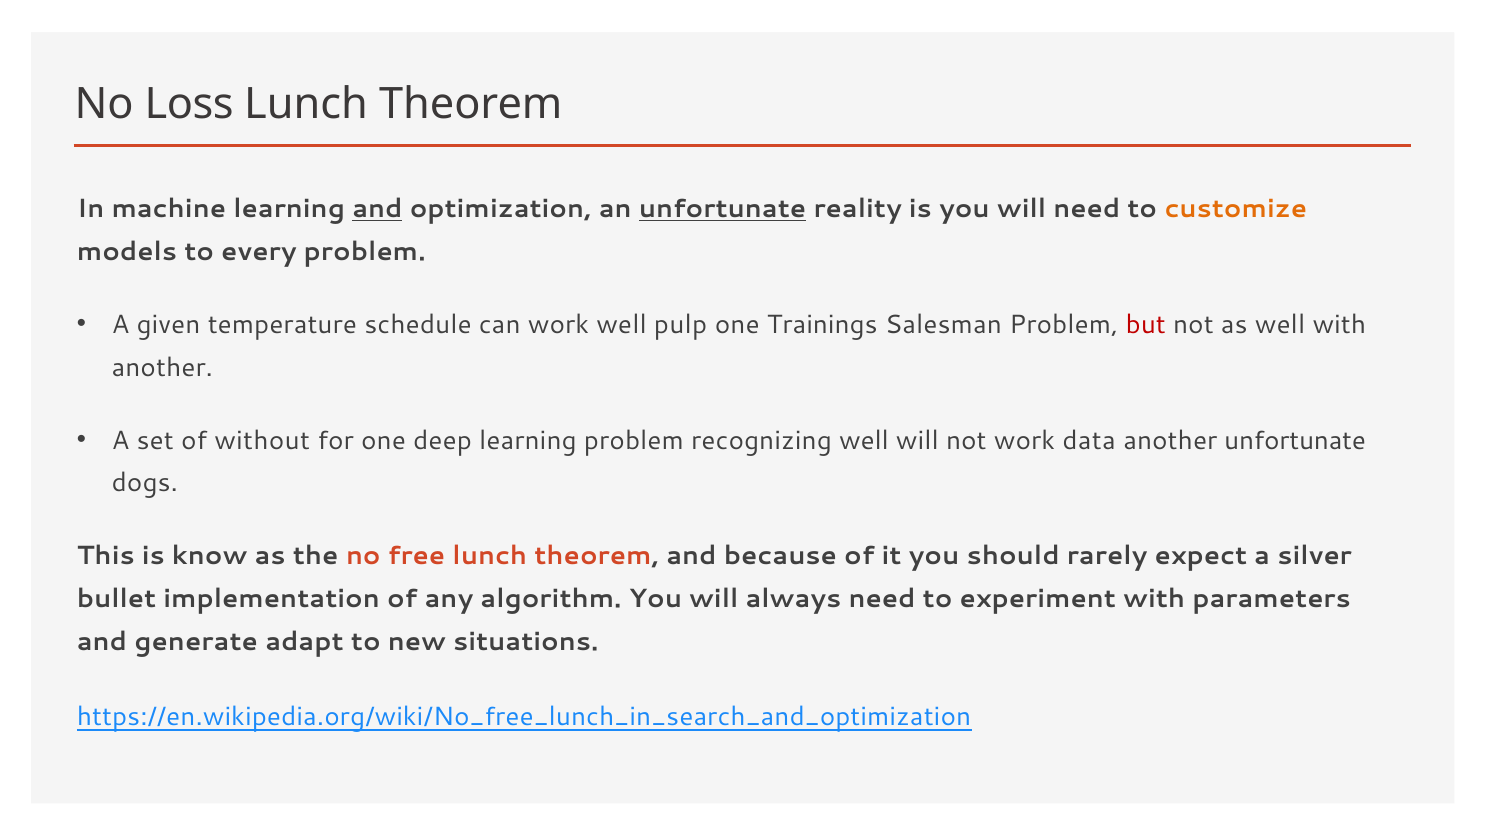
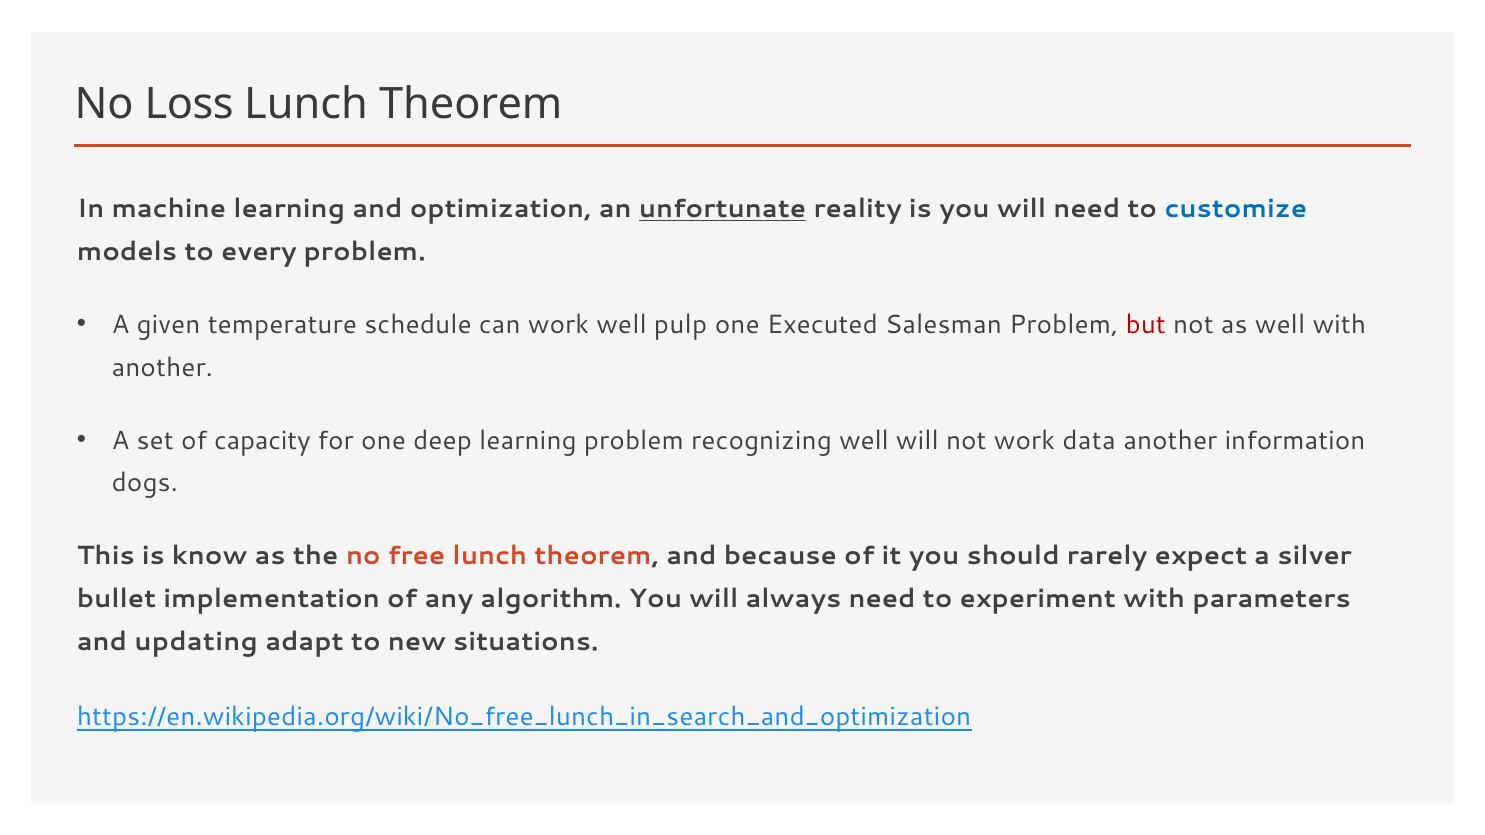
and at (377, 209) underline: present -> none
customize colour: orange -> blue
Trainings: Trainings -> Executed
without: without -> capacity
another unfortunate: unfortunate -> information
generate: generate -> updating
